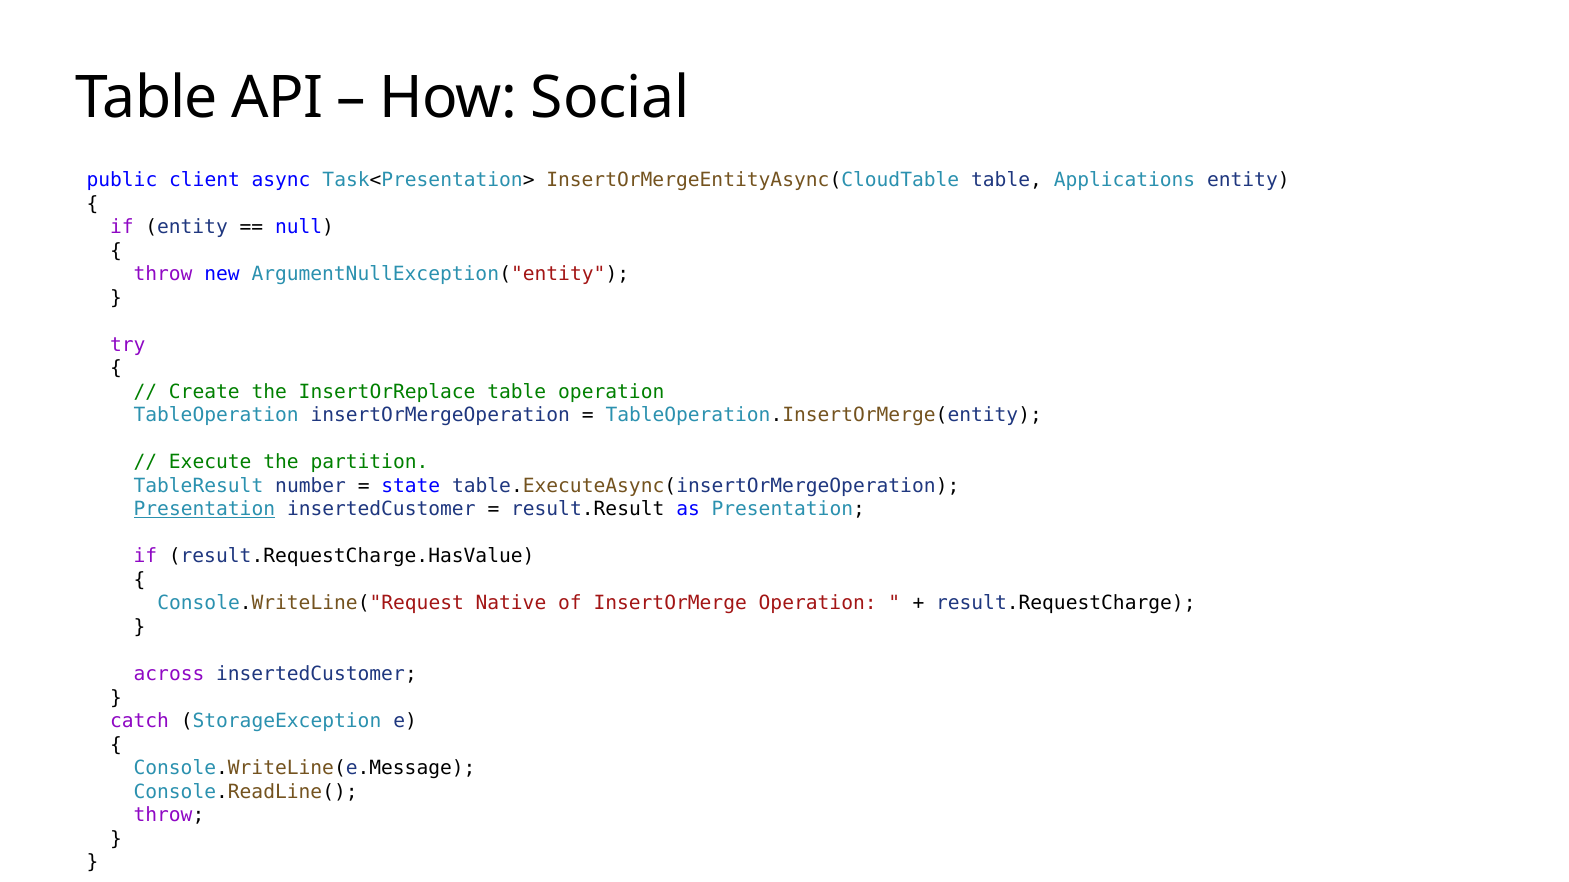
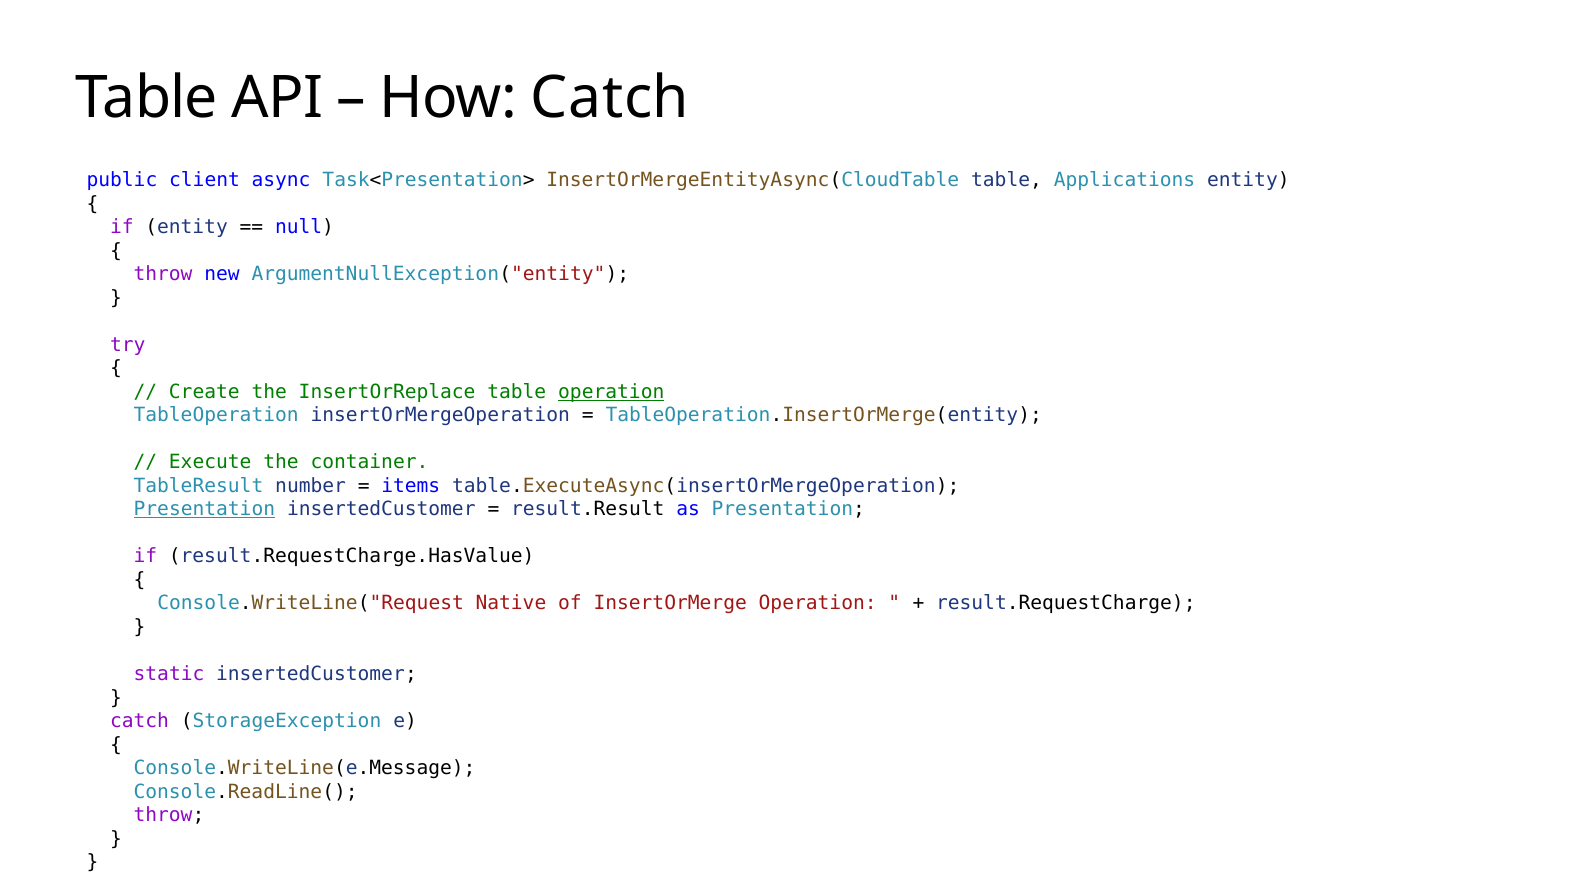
How Social: Social -> Catch
operation at (611, 392) underline: none -> present
partition: partition -> container
state: state -> items
across: across -> static
